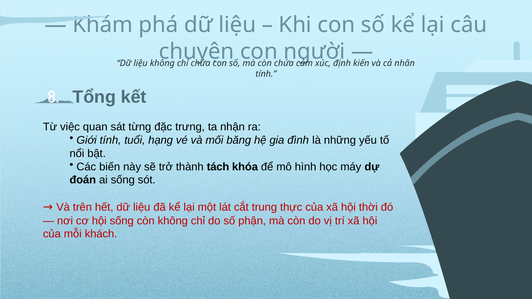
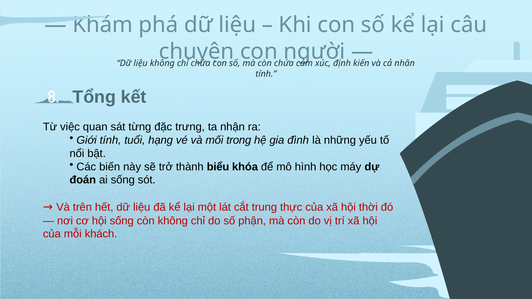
băng: băng -> trong
tách: tách -> biểu
